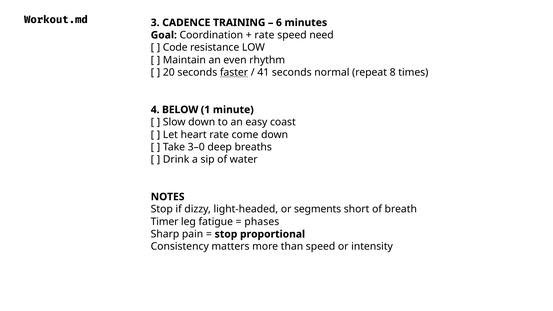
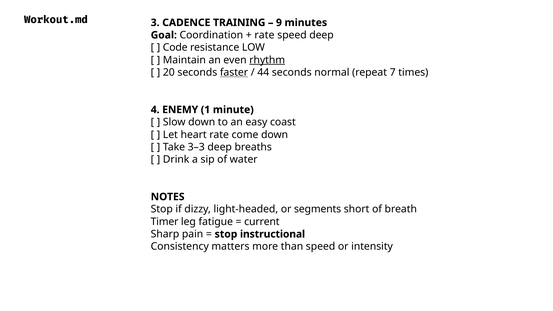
6 at (279, 23): 6 -> 9
speed need: need -> deep
rhythm underline: none -> present
41: 41 -> 44
repeat 8: 8 -> 7
BELOW: BELOW -> ENEMY
3–0: 3–0 -> 3–3
phases: phases -> current
proportional: proportional -> instructional
